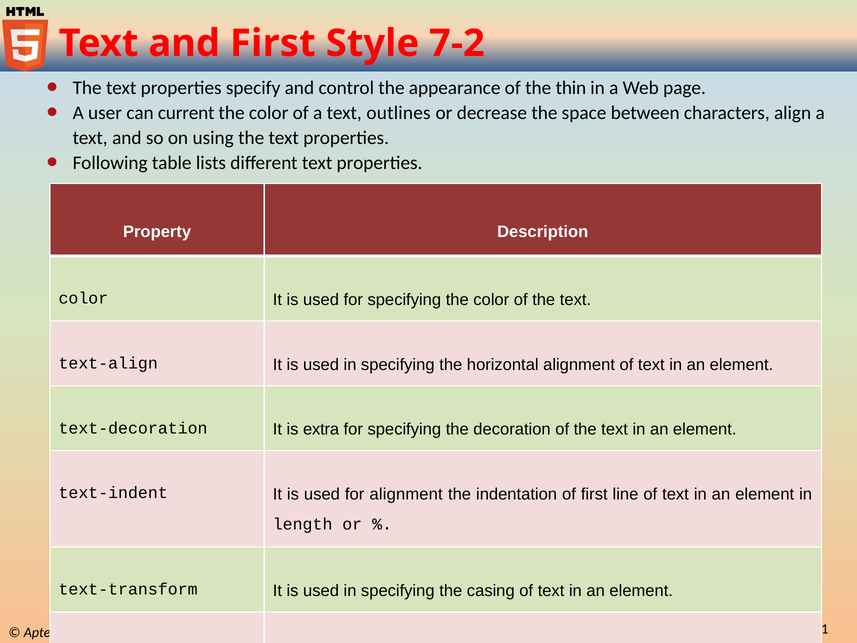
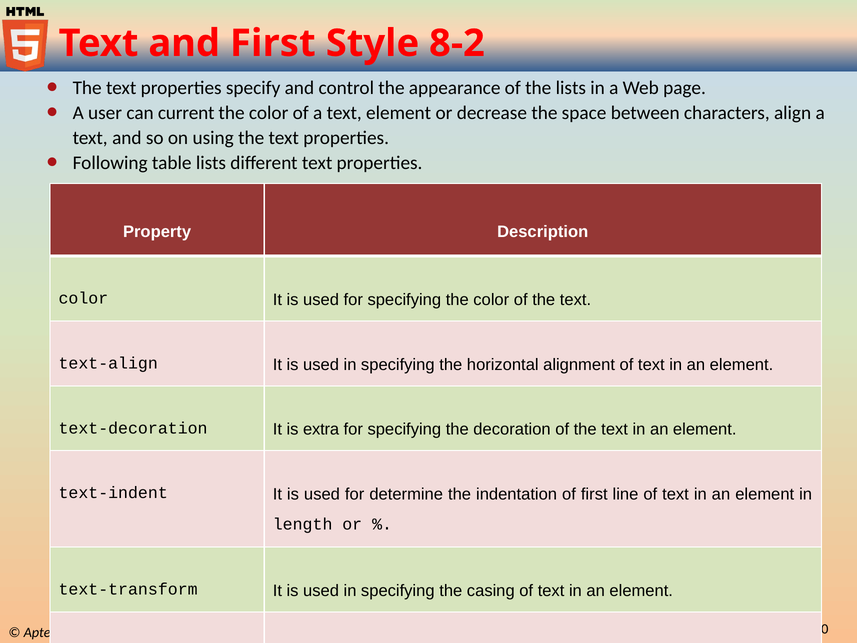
7-2: 7-2 -> 8-2
the thin: thin -> lists
text outlines: outlines -> element
for alignment: alignment -> determine
1: 1 -> 0
